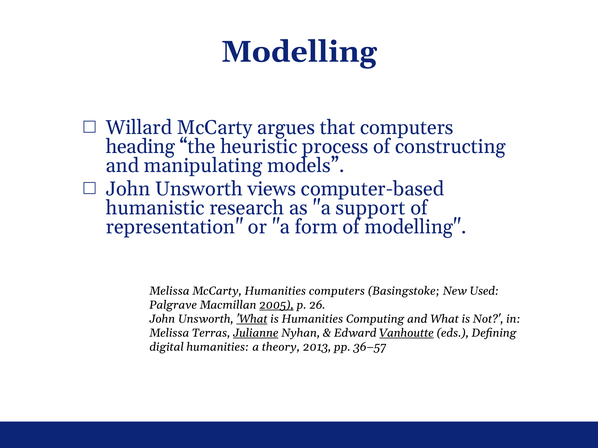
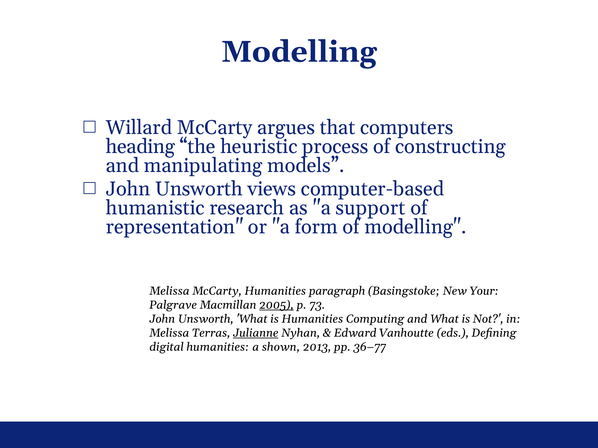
Humanities computers: computers -> paragraph
Used: Used -> Your
26: 26 -> 73
What at (252, 319) underline: present -> none
Vanhoutte underline: present -> none
theory: theory -> shown
36–57: 36–57 -> 36–77
